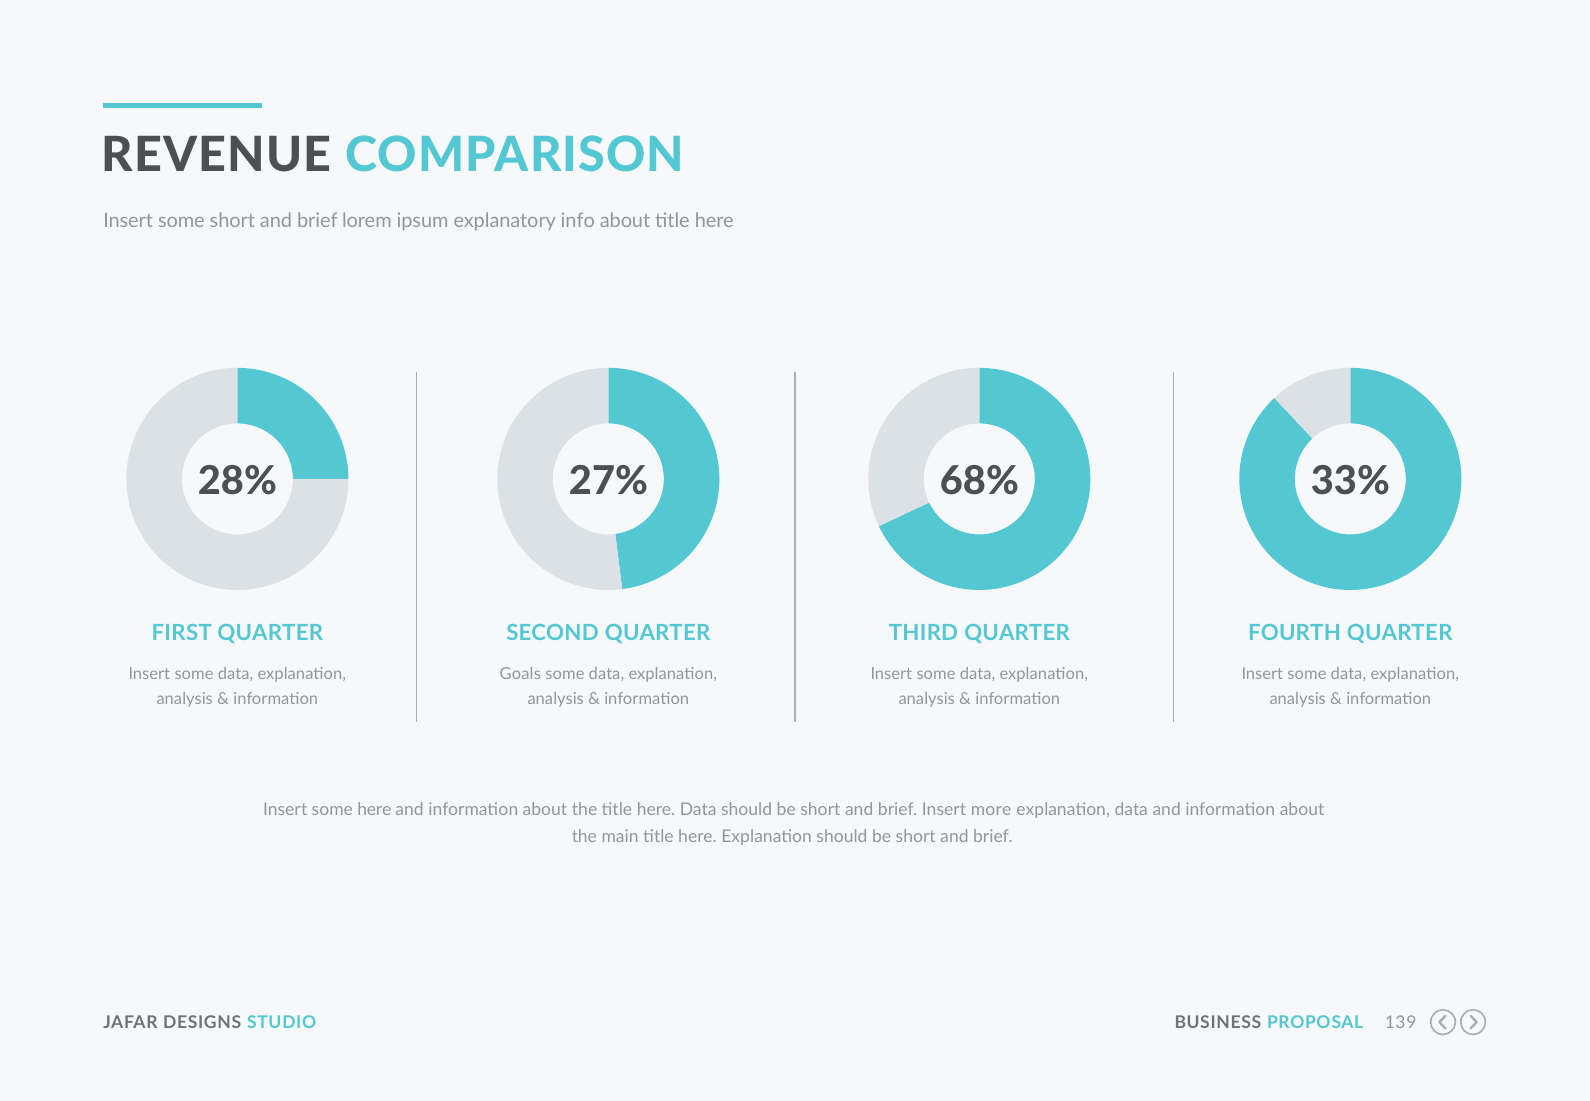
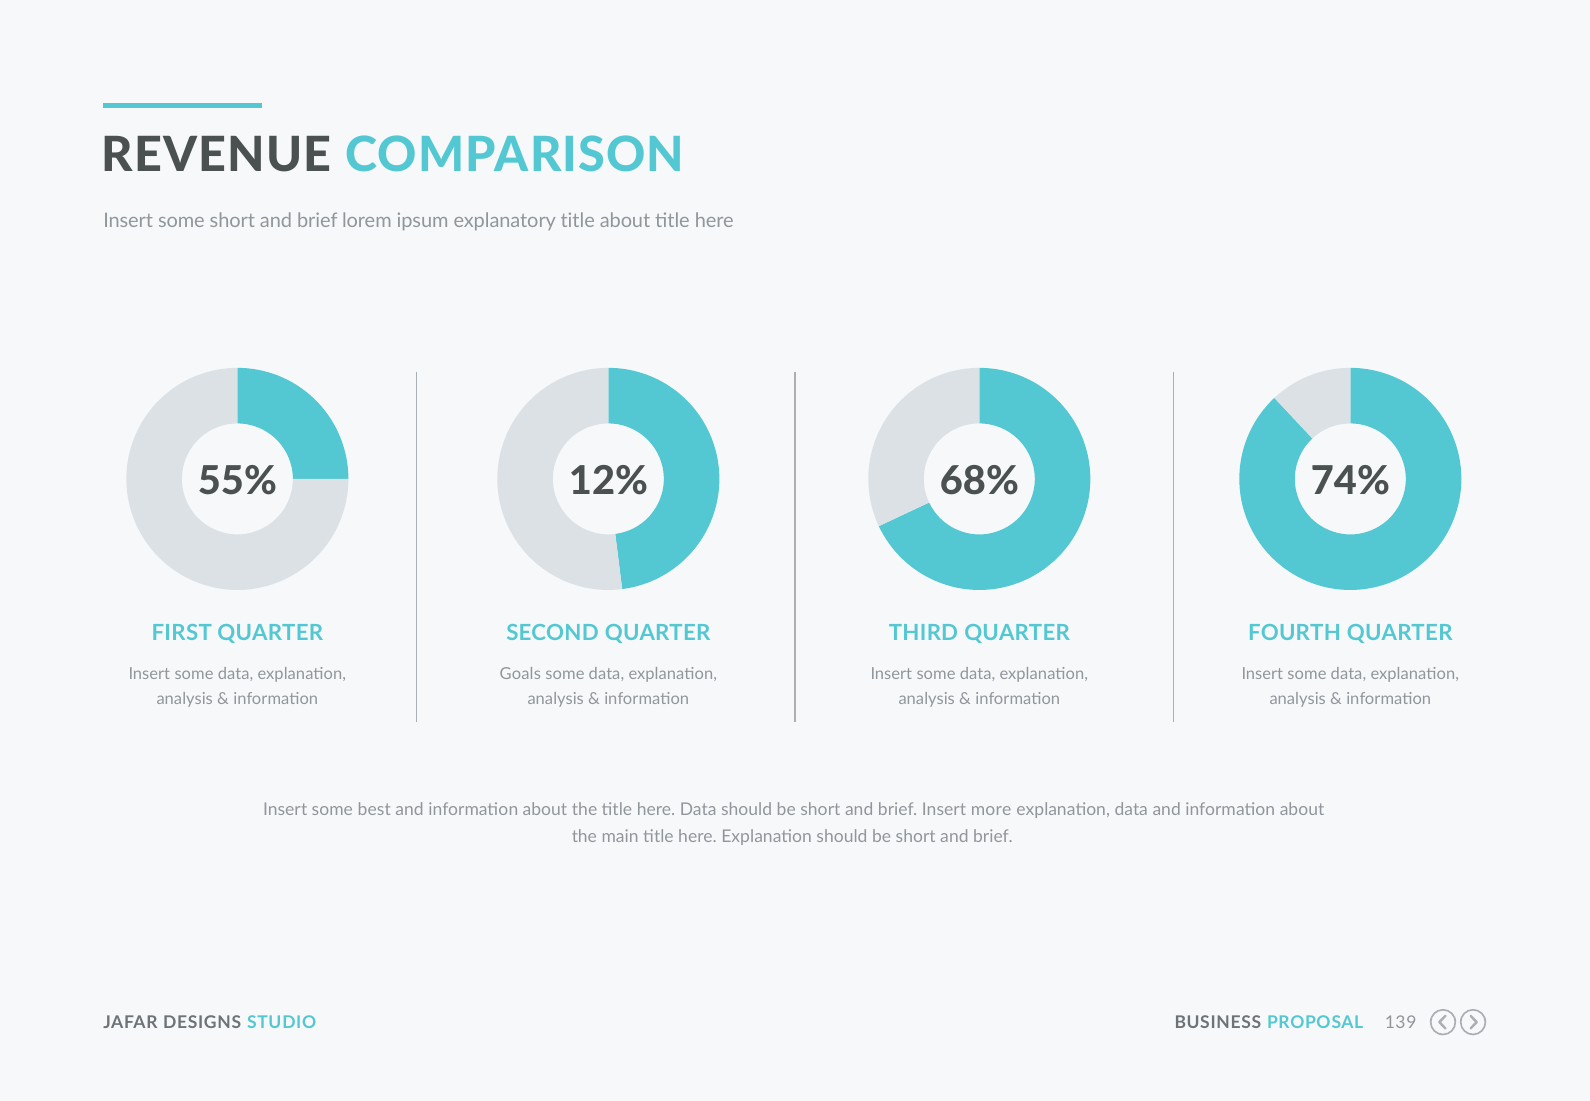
explanatory info: info -> title
28%: 28% -> 55%
27%: 27% -> 12%
33%: 33% -> 74%
some here: here -> best
